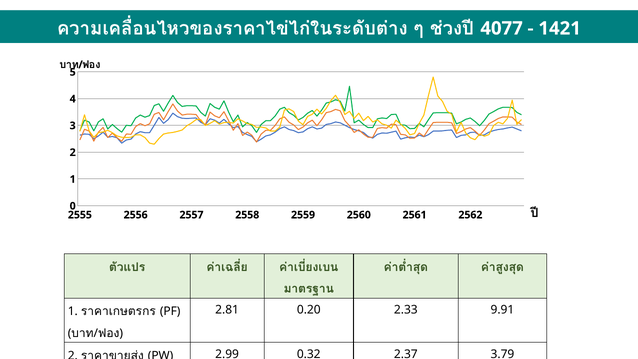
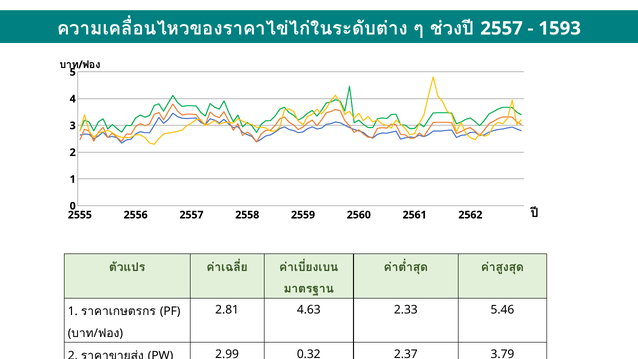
4077 at (502, 28): 4077 -> 2557
1421: 1421 -> 1593
0.20: 0.20 -> 4.63
9.91: 9.91 -> 5.46
